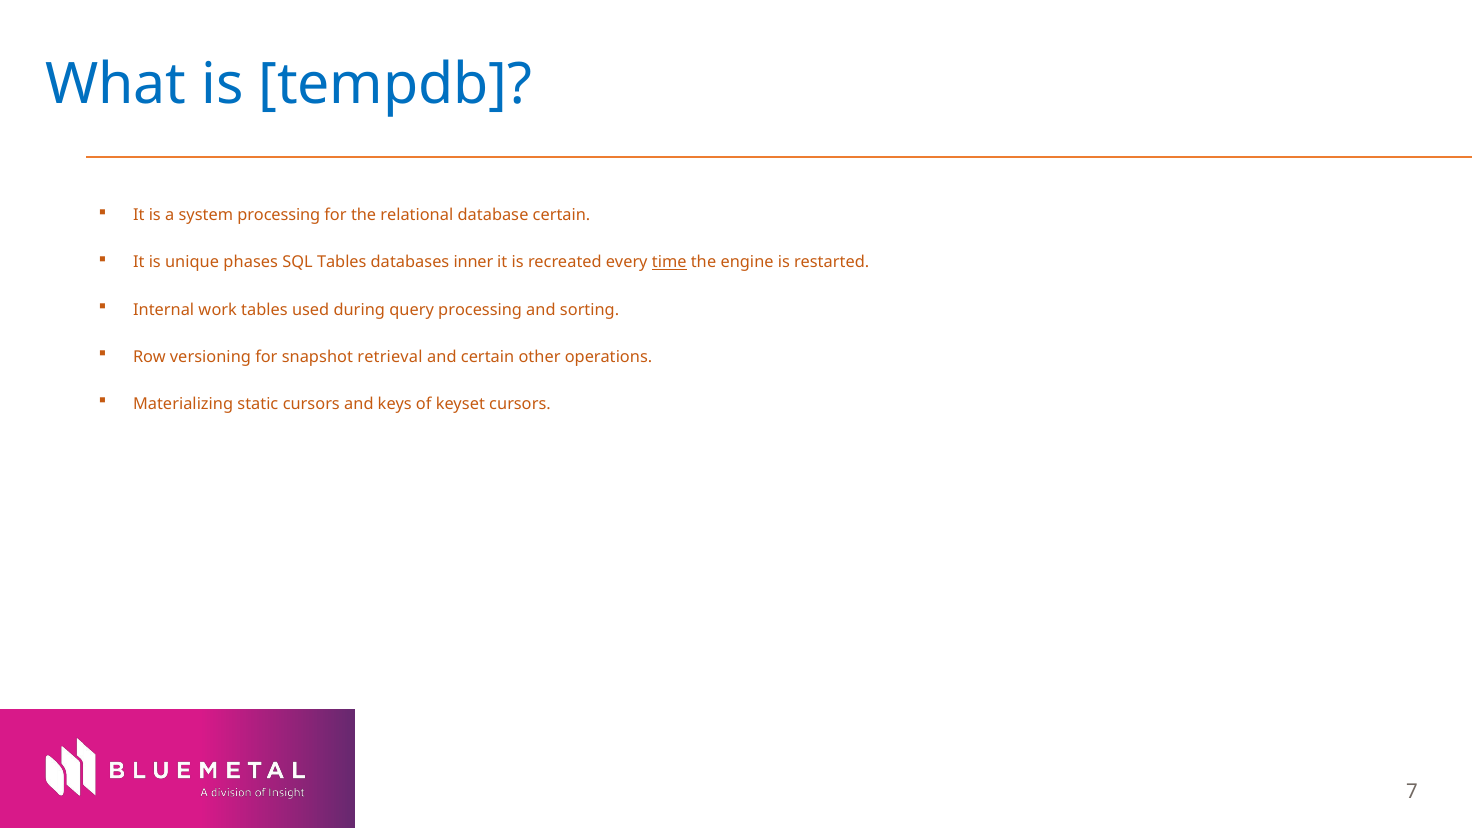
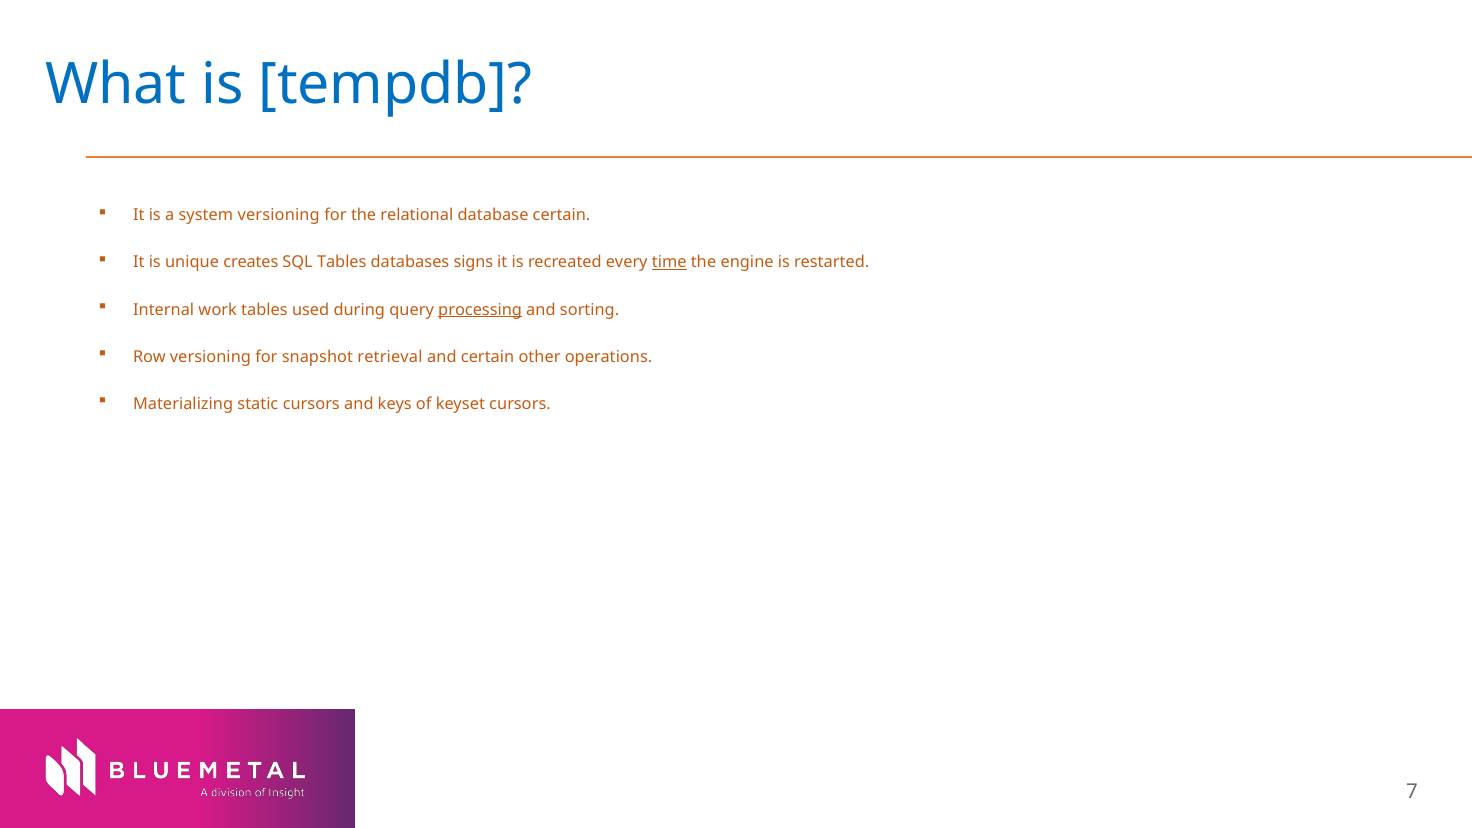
system processing: processing -> versioning
phases: phases -> creates
inner: inner -> signs
processing at (480, 310) underline: none -> present
